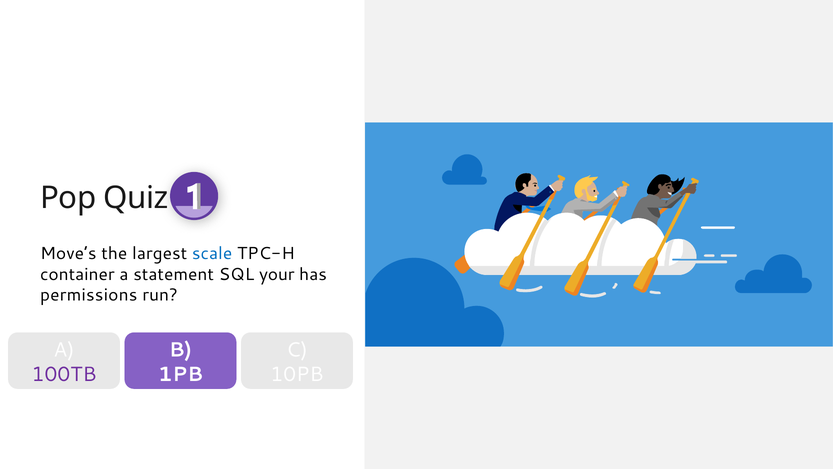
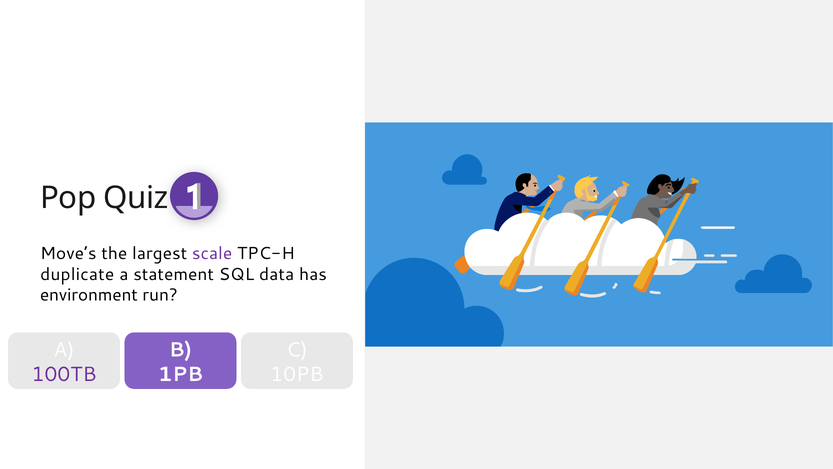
scale colour: blue -> purple
container: container -> duplicate
your: your -> data
permissions: permissions -> environment
